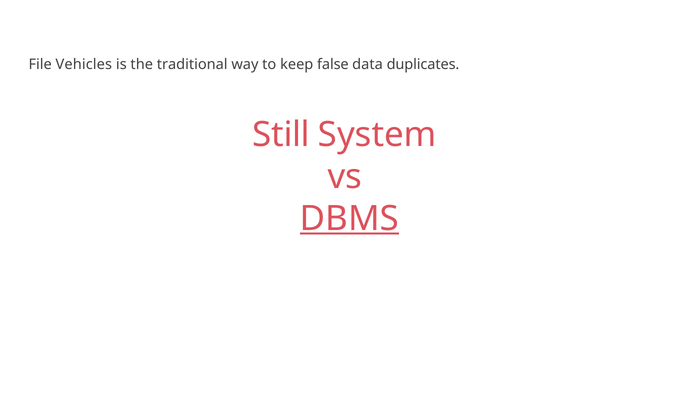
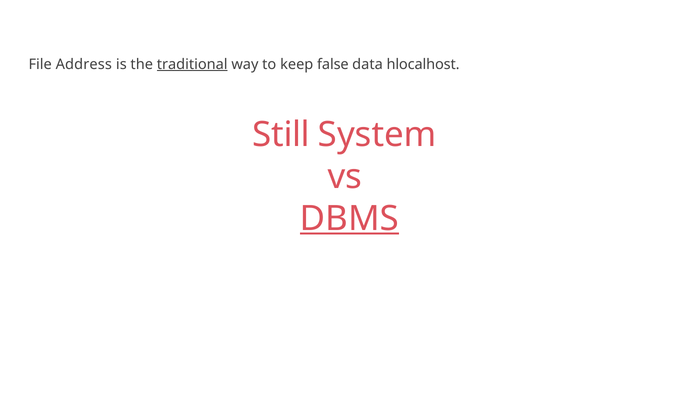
Vehicles: Vehicles -> Address
traditional underline: none -> present
duplicates: duplicates -> hlocalhost
